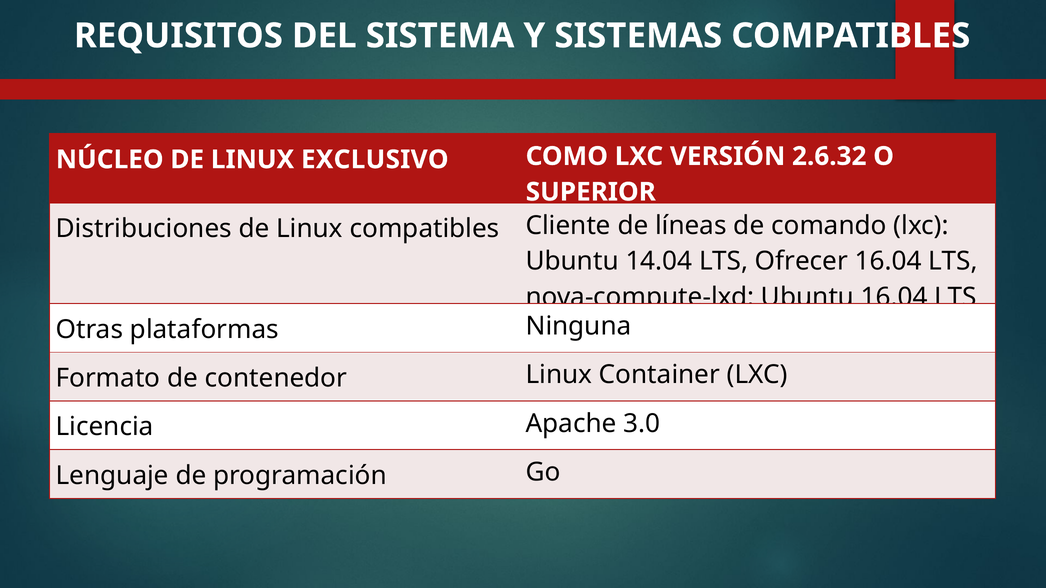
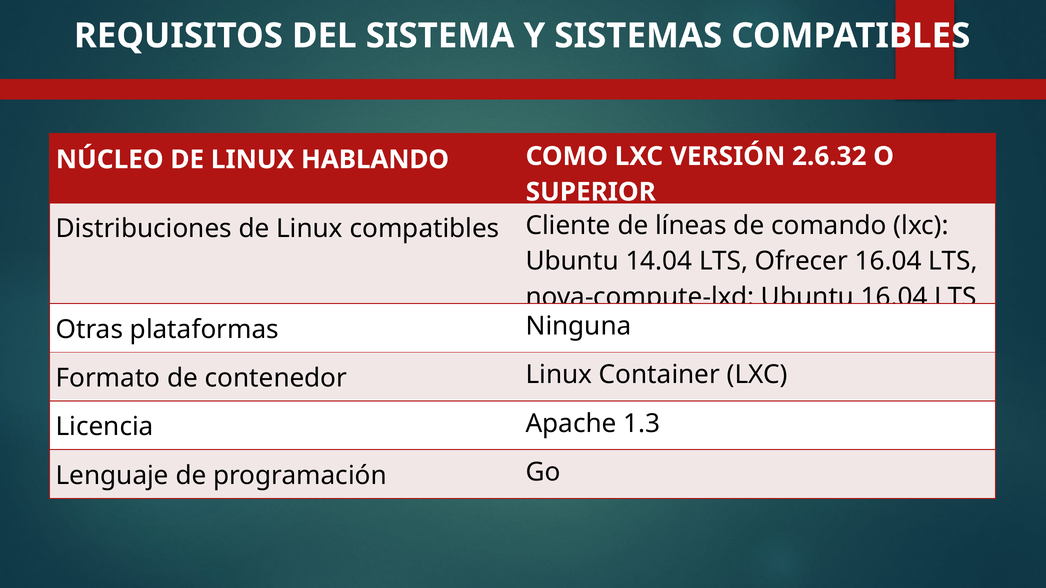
EXCLUSIVO: EXCLUSIVO -> HABLANDO
3.0: 3.0 -> 1.3
